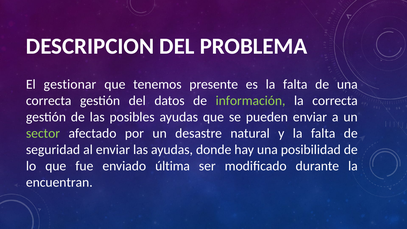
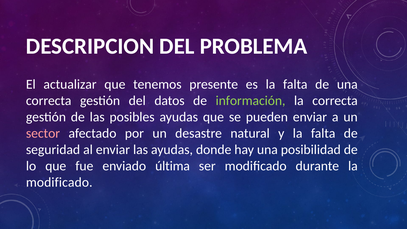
gestionar: gestionar -> actualizar
sector colour: light green -> pink
encuentran at (59, 182): encuentran -> modificado
